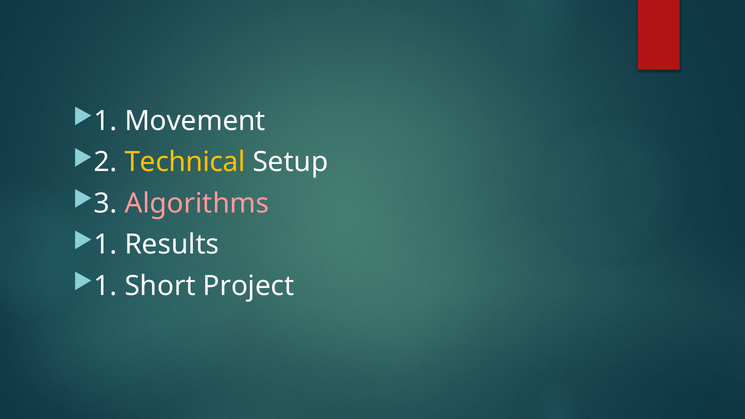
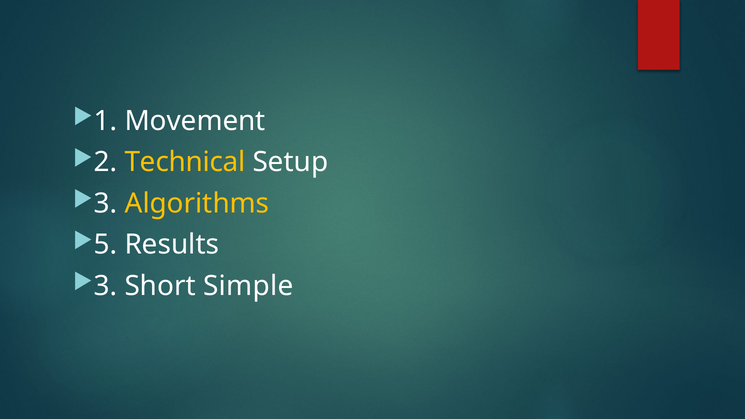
Algorithms colour: pink -> yellow
1 at (106, 245): 1 -> 5
1 at (106, 286): 1 -> 3
Project: Project -> Simple
